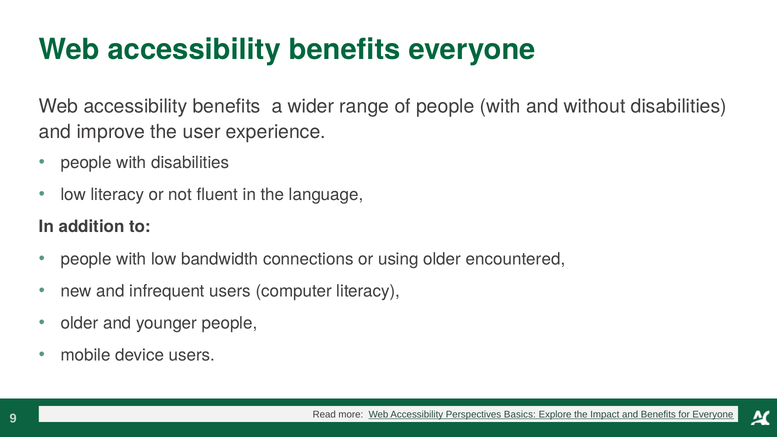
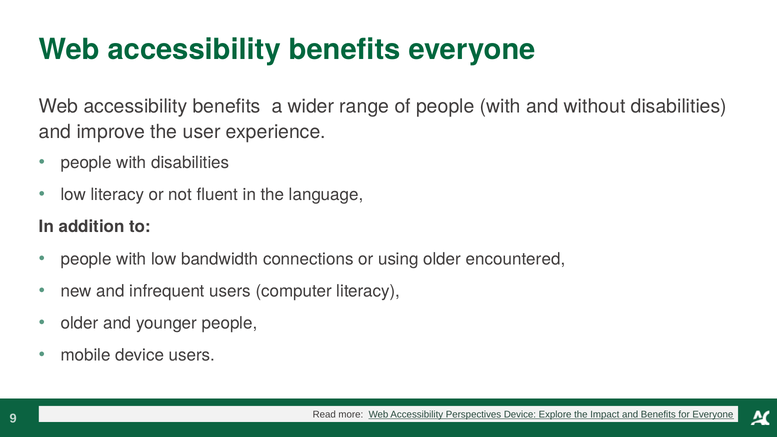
Perspectives Basics: Basics -> Device
